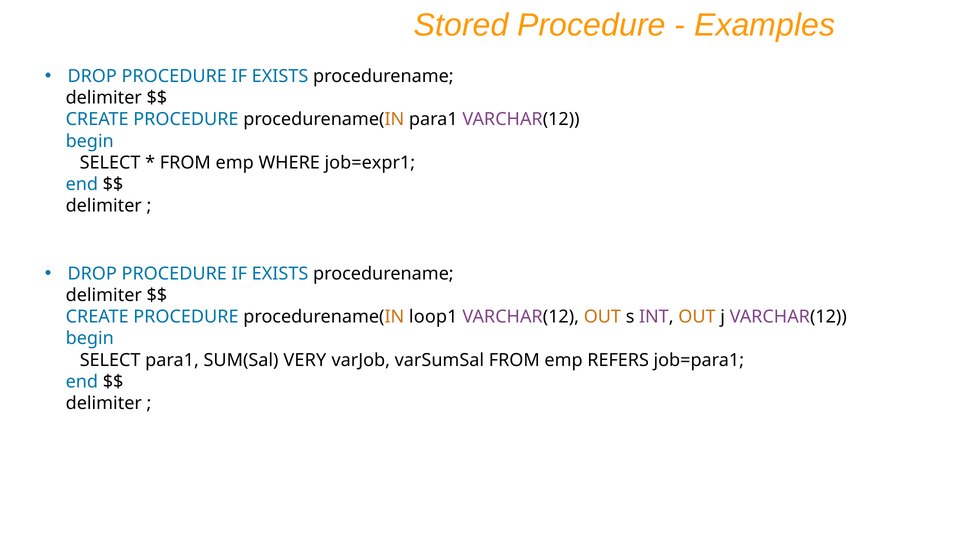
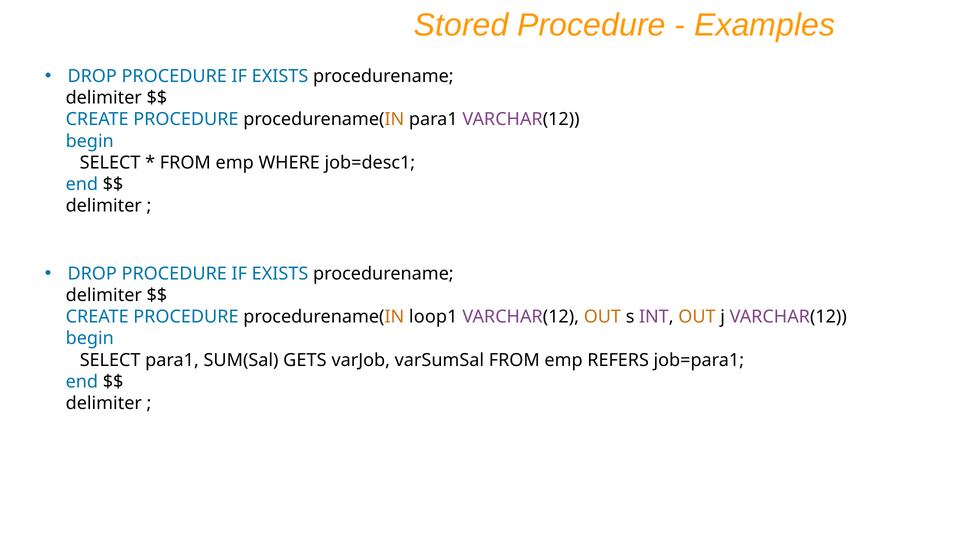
job=expr1: job=expr1 -> job=desc1
VERY: VERY -> GETS
